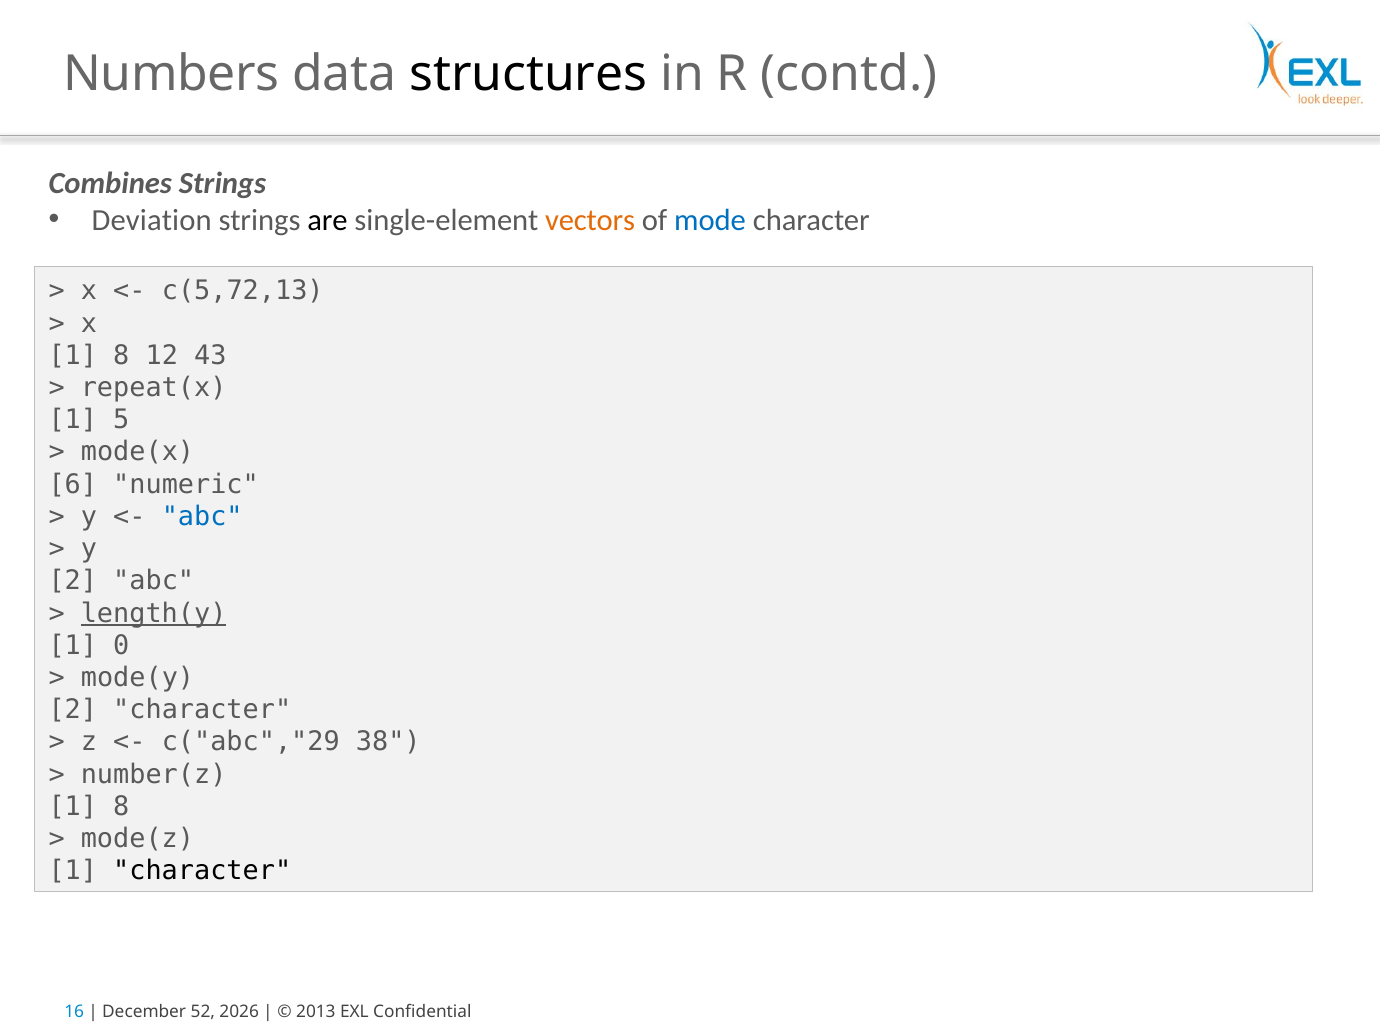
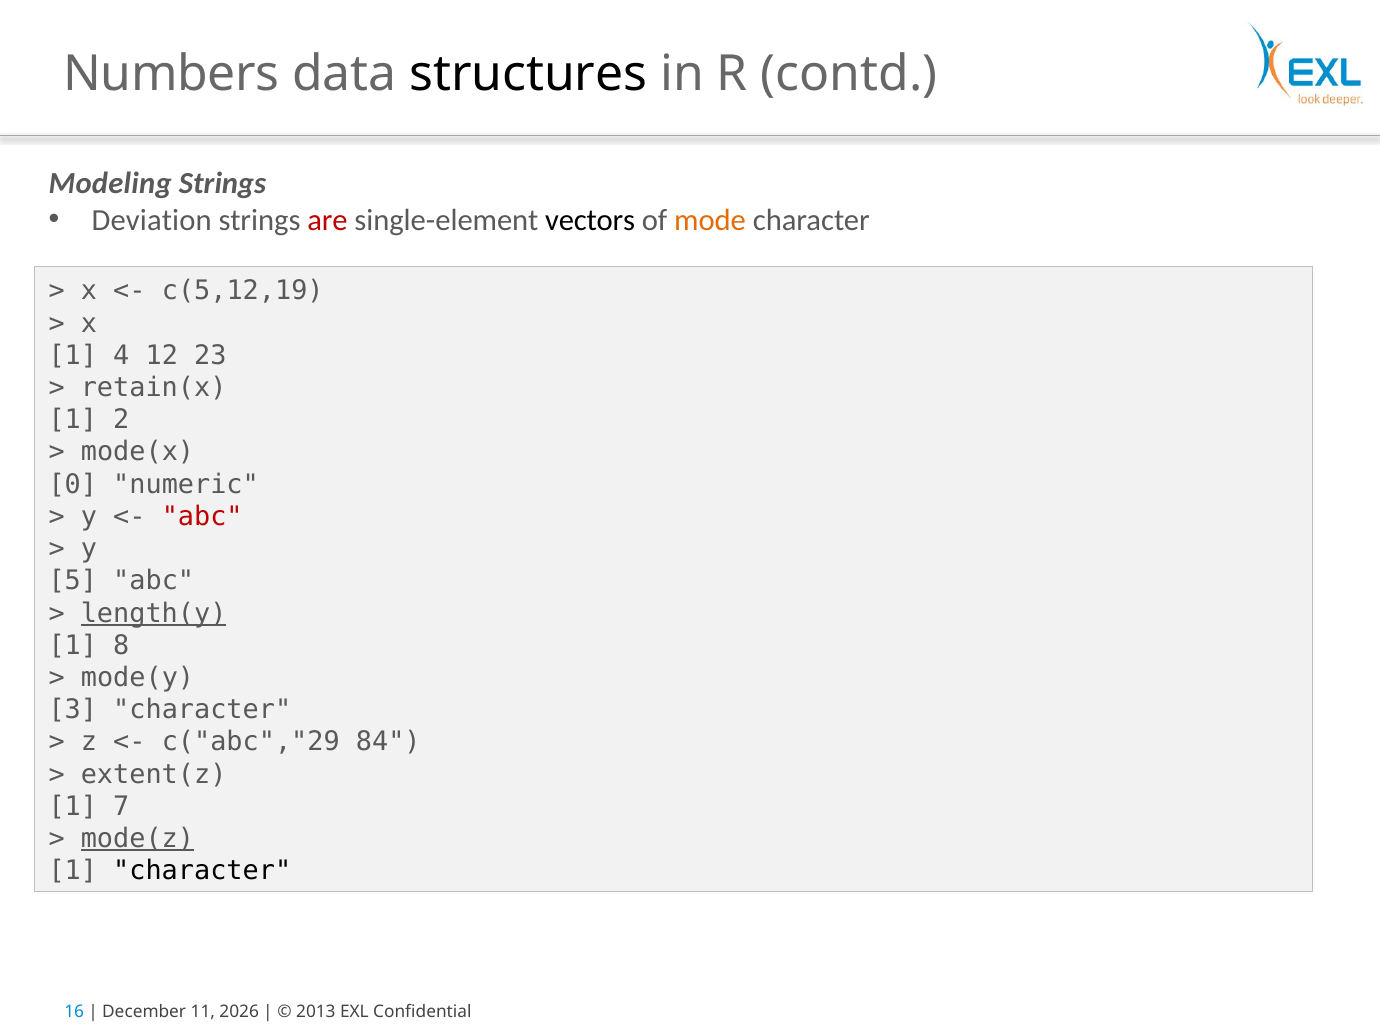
Combines: Combines -> Modeling
are colour: black -> red
vectors colour: orange -> black
mode colour: blue -> orange
c(5,72,13: c(5,72,13 -> c(5,12,19
8 at (121, 355): 8 -> 4
43: 43 -> 23
repeat(x: repeat(x -> retain(x
5: 5 -> 2
6: 6 -> 0
abc at (202, 517) colour: blue -> red
2 at (73, 581): 2 -> 5
0: 0 -> 8
2 at (73, 710): 2 -> 3
38: 38 -> 84
number(z: number(z -> extent(z
8 at (121, 806): 8 -> 7
mode(z underline: none -> present
52: 52 -> 11
